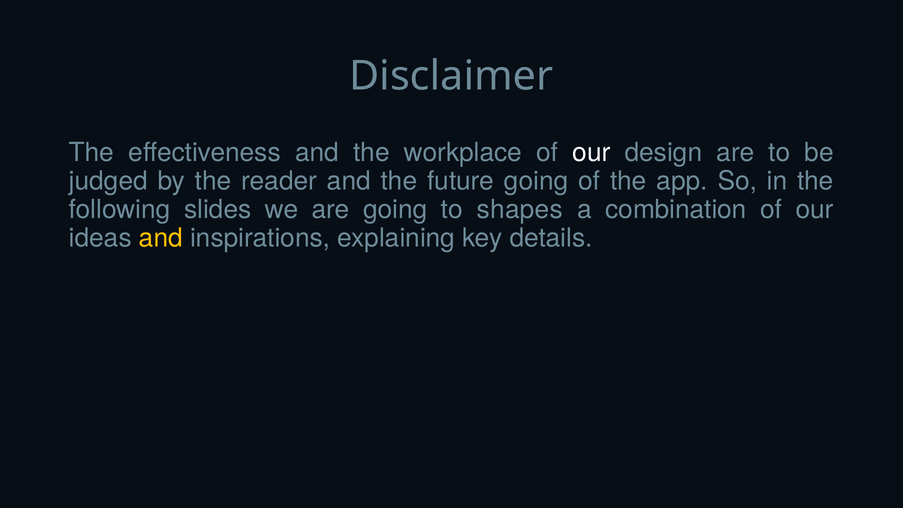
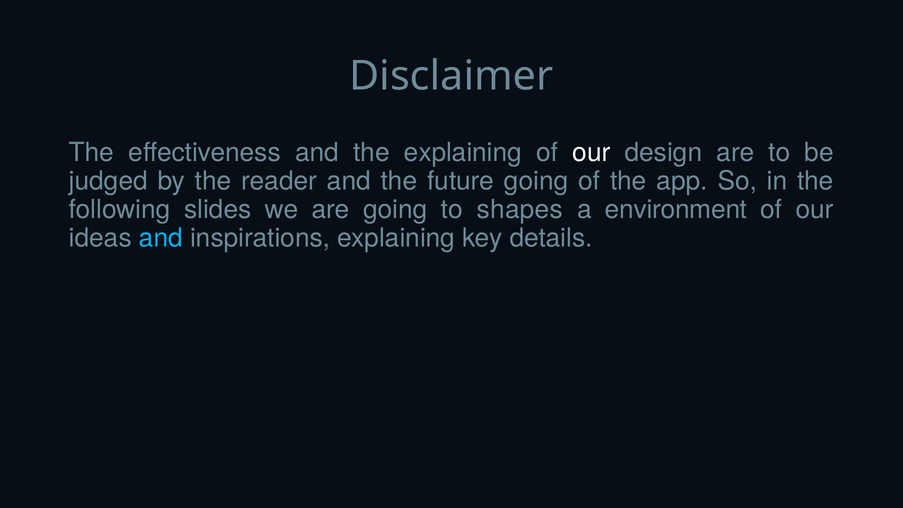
the workplace: workplace -> explaining
combination: combination -> environment
and at (161, 238) colour: yellow -> light blue
